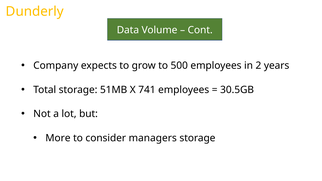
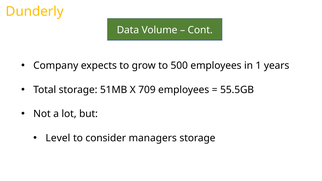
2: 2 -> 1
741: 741 -> 709
30.5GB: 30.5GB -> 55.5GB
More: More -> Level
